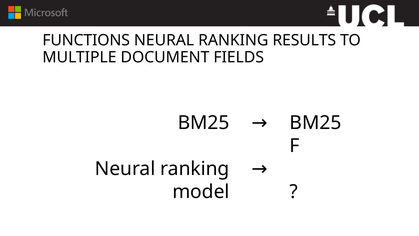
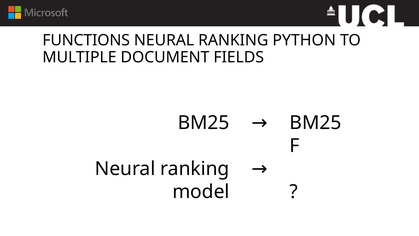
RESULTS: RESULTS -> PYTHON
